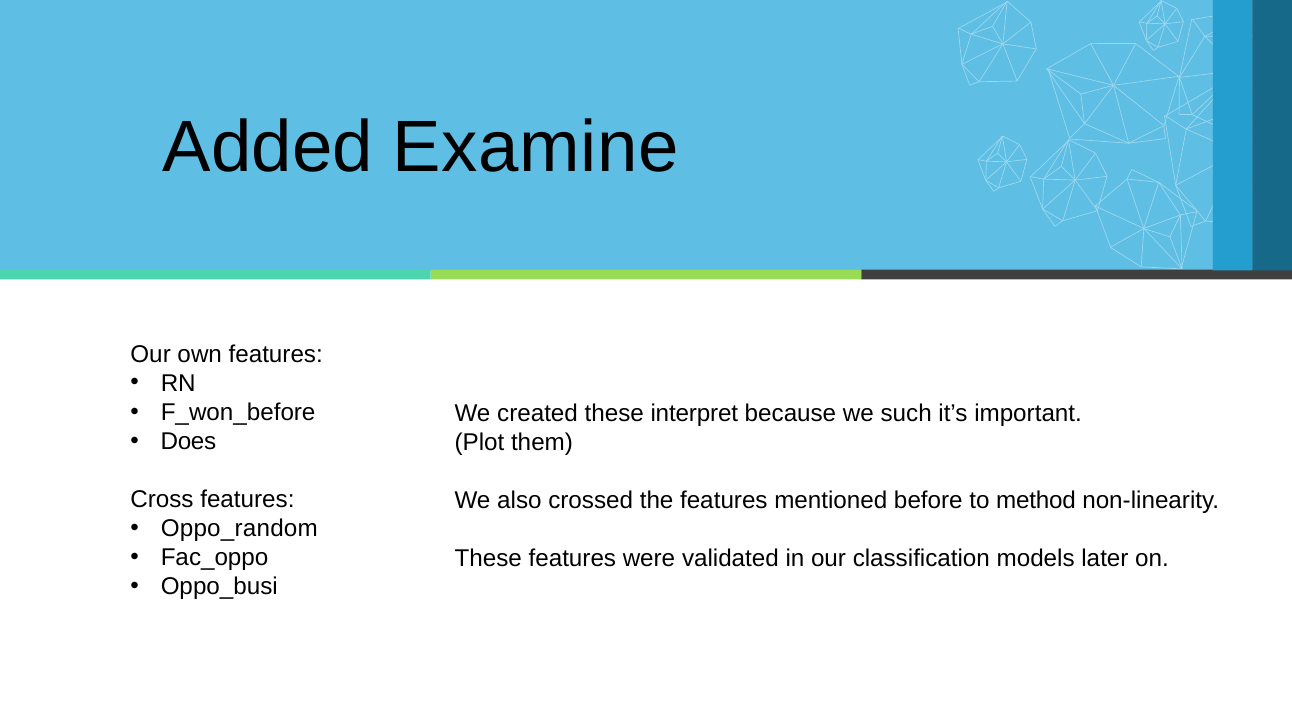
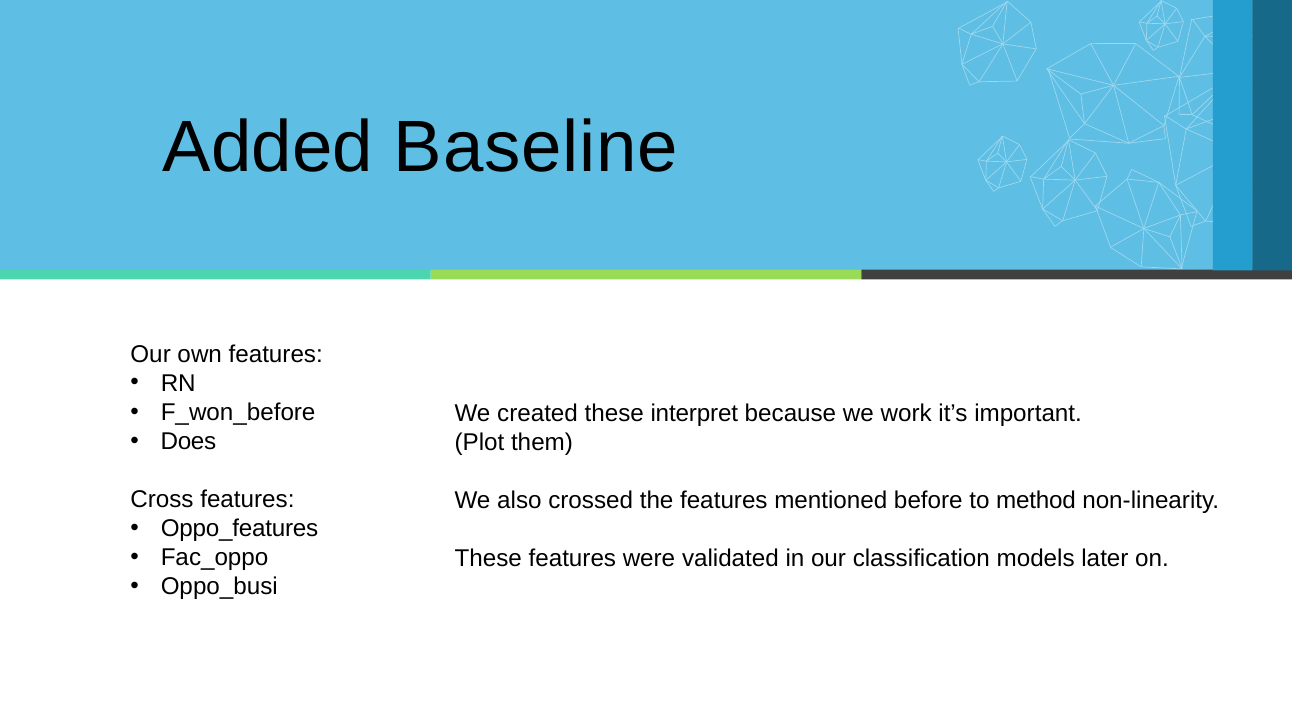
Examine: Examine -> Baseline
such: such -> work
Oppo_random: Oppo_random -> Oppo_features
